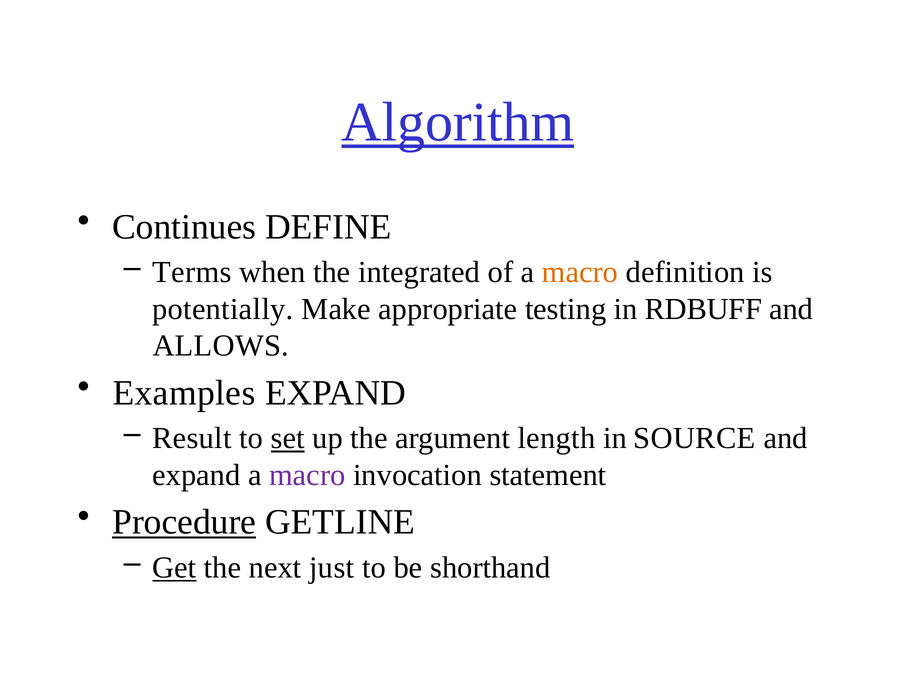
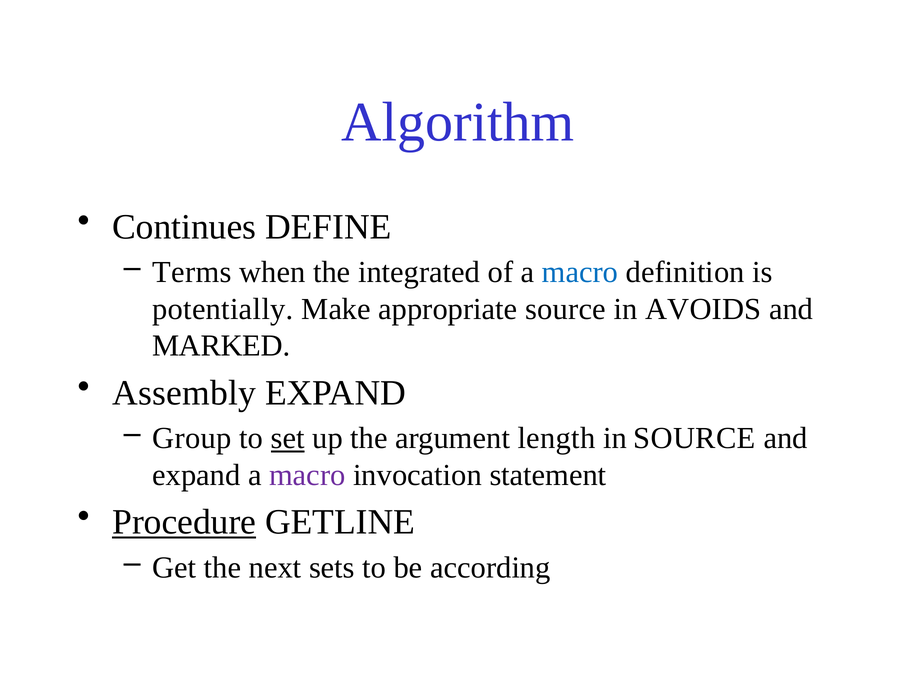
Algorithm underline: present -> none
macro at (580, 272) colour: orange -> blue
appropriate testing: testing -> source
RDBUFF: RDBUFF -> AVOIDS
ALLOWS: ALLOWS -> MARKED
Examples: Examples -> Assembly
Result: Result -> Group
Get underline: present -> none
just: just -> sets
shorthand: shorthand -> according
